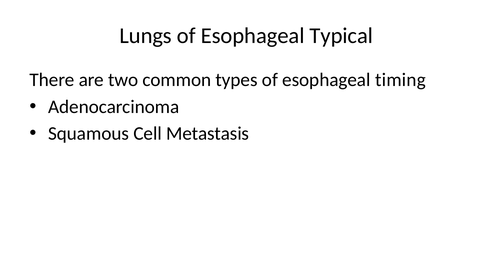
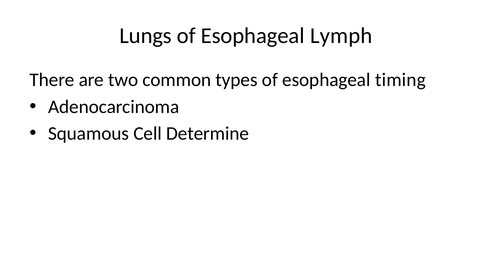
Typical: Typical -> Lymph
Metastasis: Metastasis -> Determine
